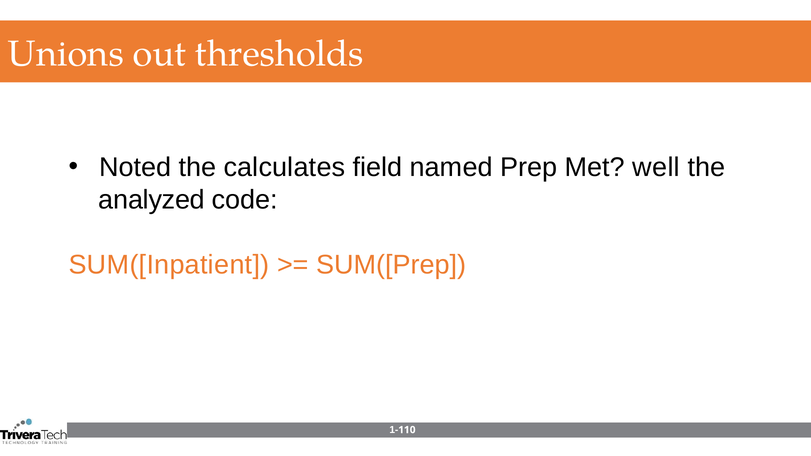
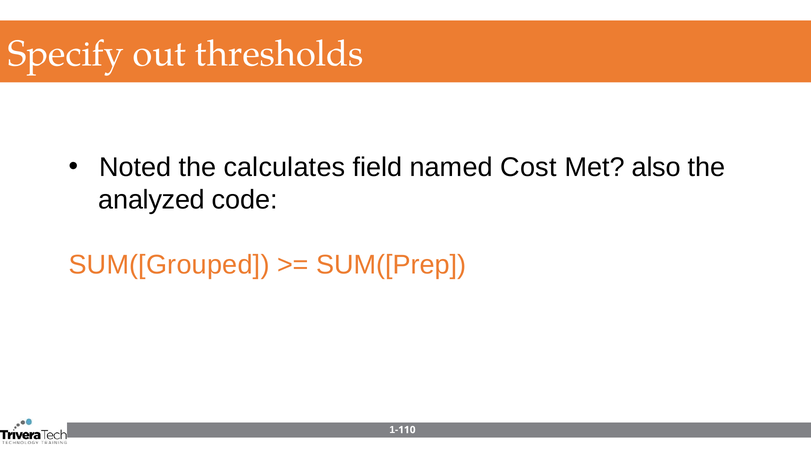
Unions: Unions -> Specify
Prep: Prep -> Cost
well: well -> also
SUM([Inpatient: SUM([Inpatient -> SUM([Grouped
